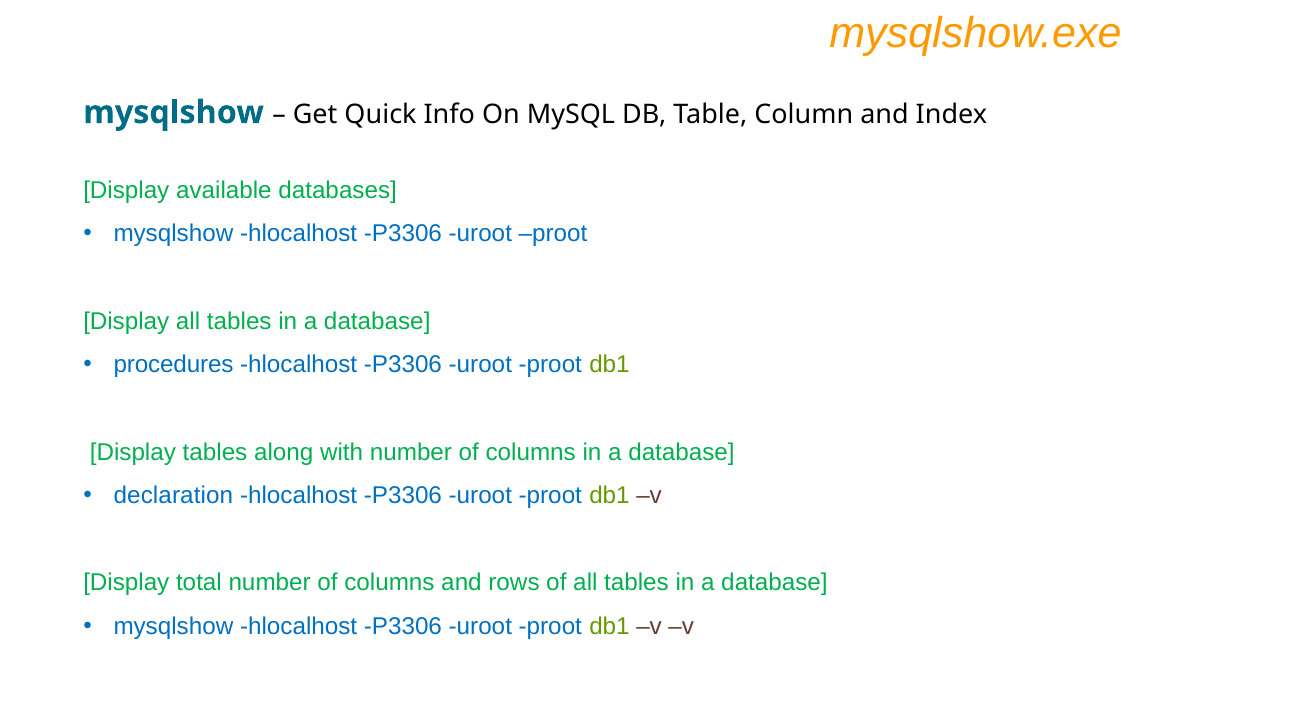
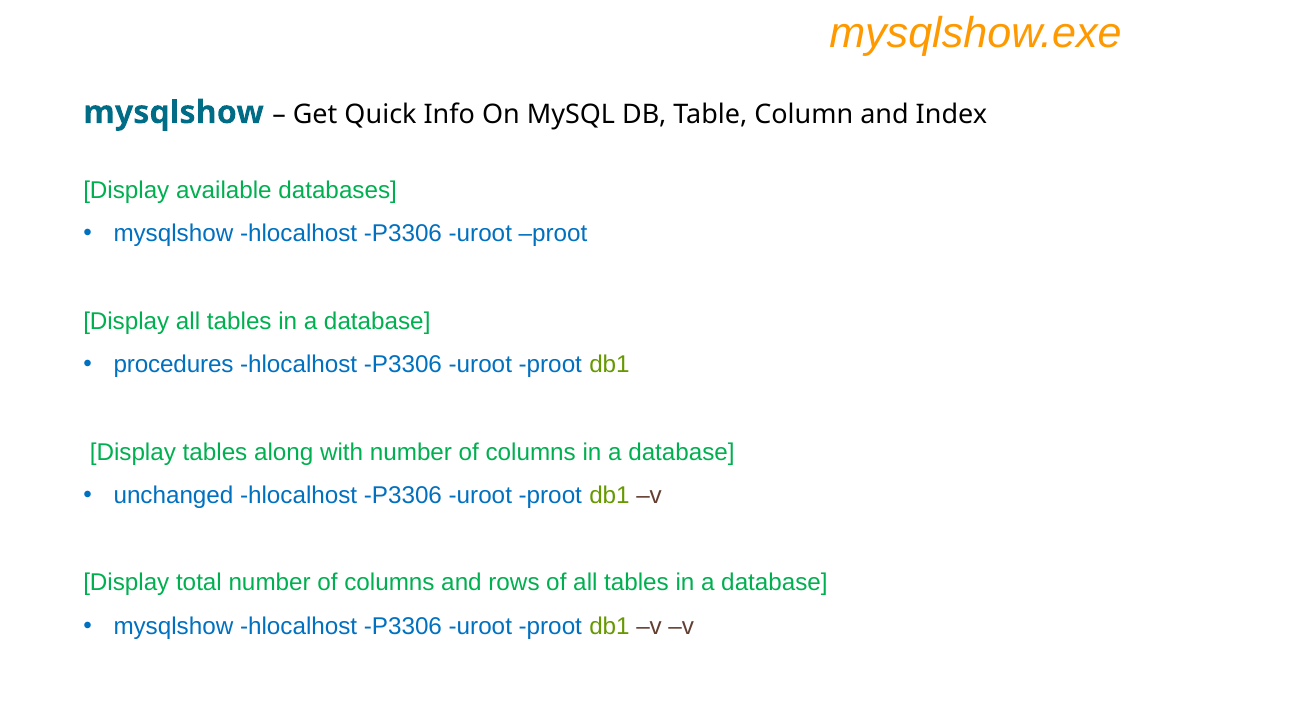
declaration: declaration -> unchanged
